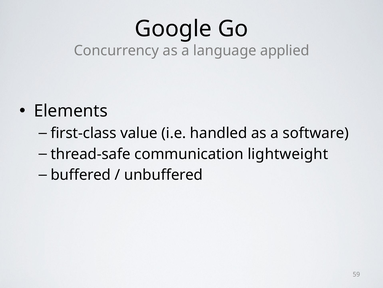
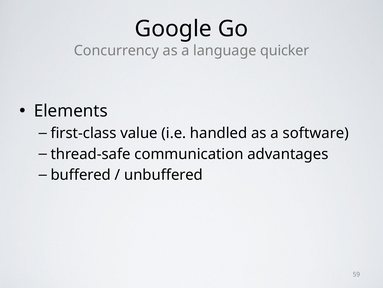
applied: applied -> quicker
lightweight: lightweight -> advantages
